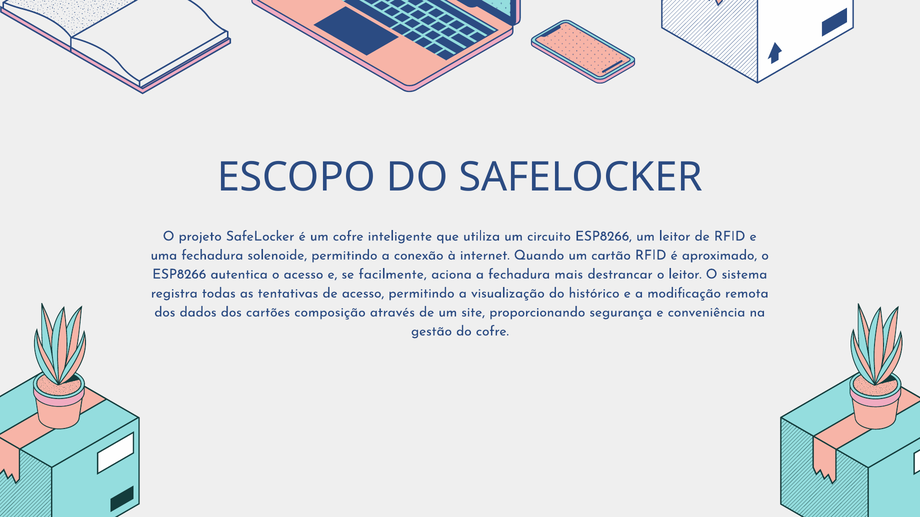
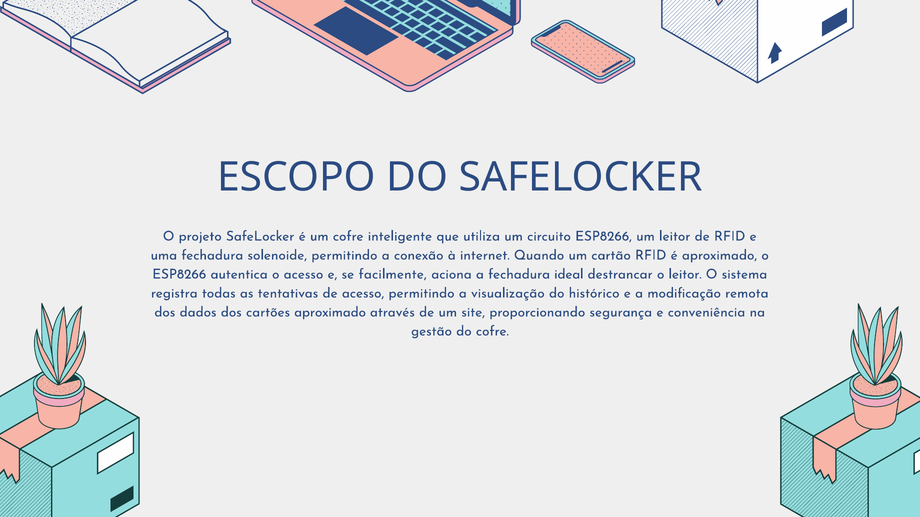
mais: mais -> ideal
cartões composição: composição -> aproximado
